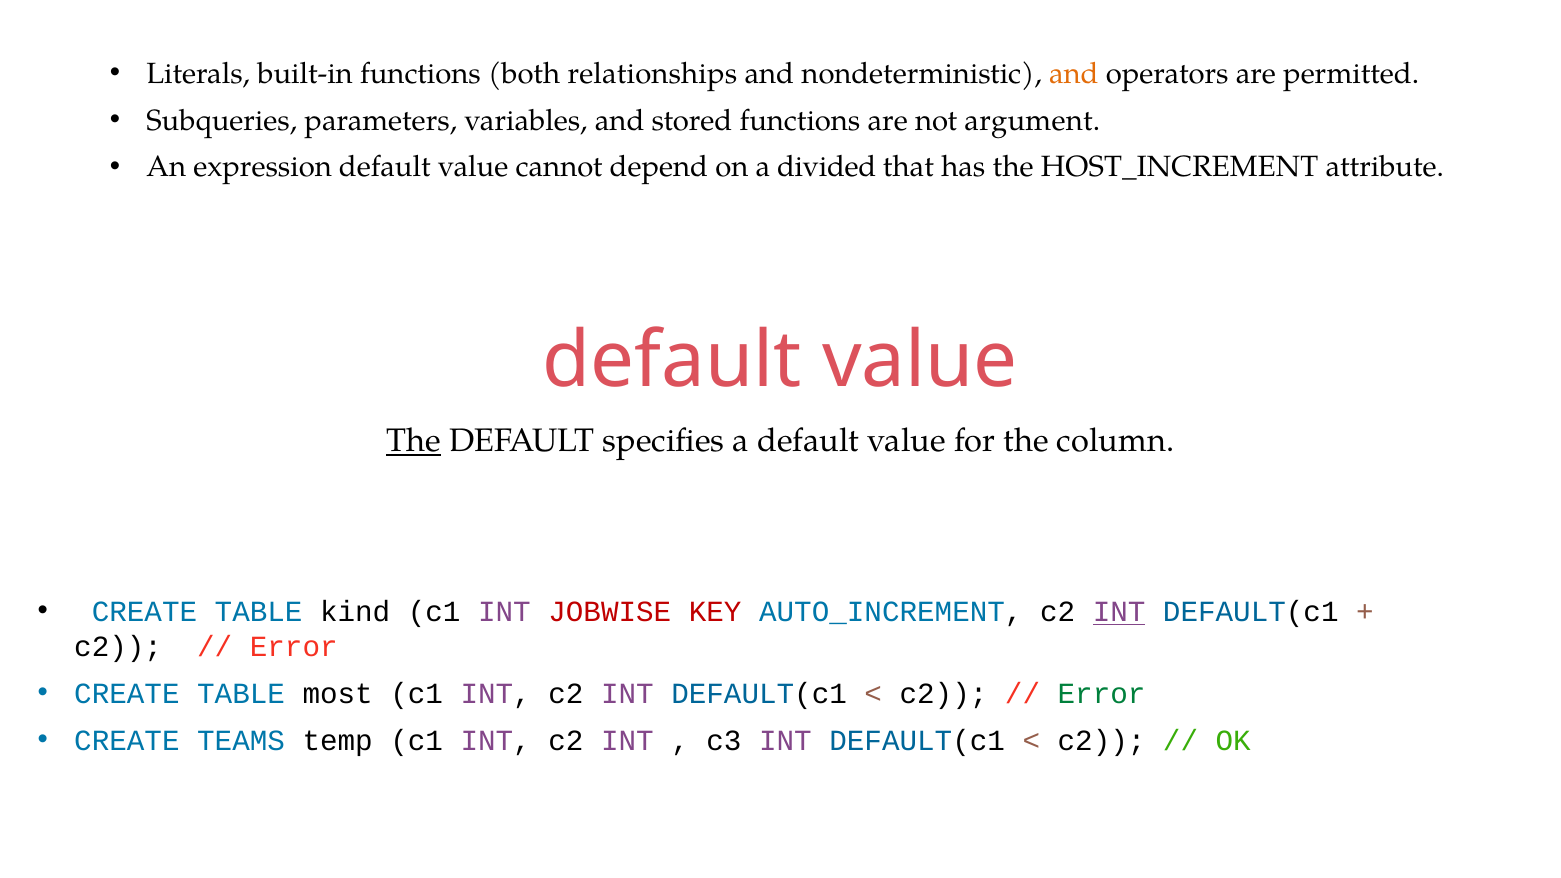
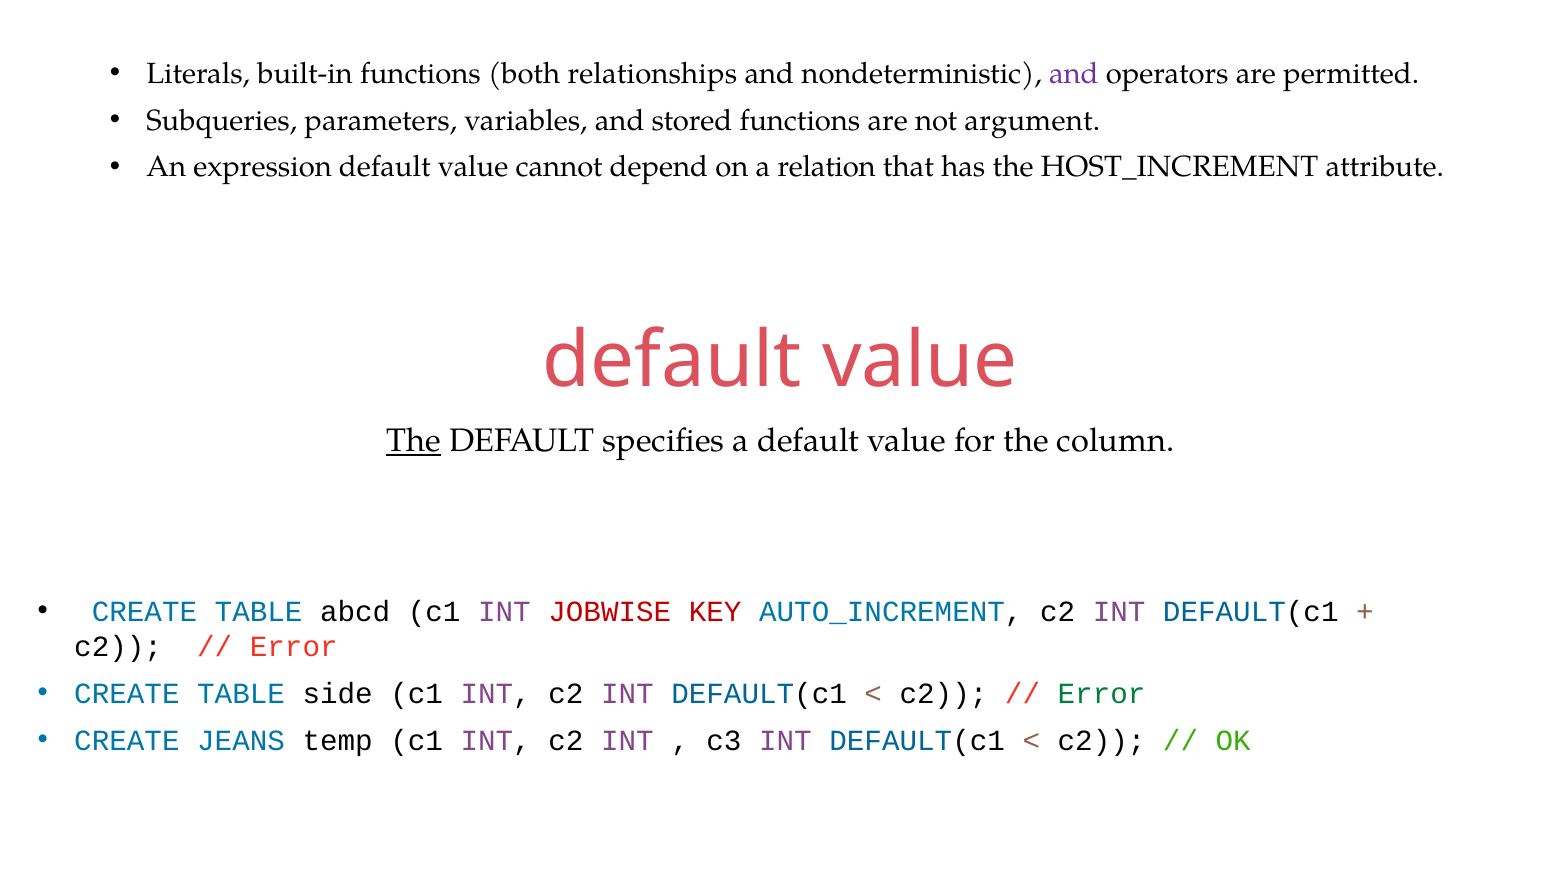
and at (1074, 74) colour: orange -> purple
divided: divided -> relation
kind: kind -> abcd
INT at (1119, 612) underline: present -> none
most: most -> side
TEAMS: TEAMS -> JEANS
